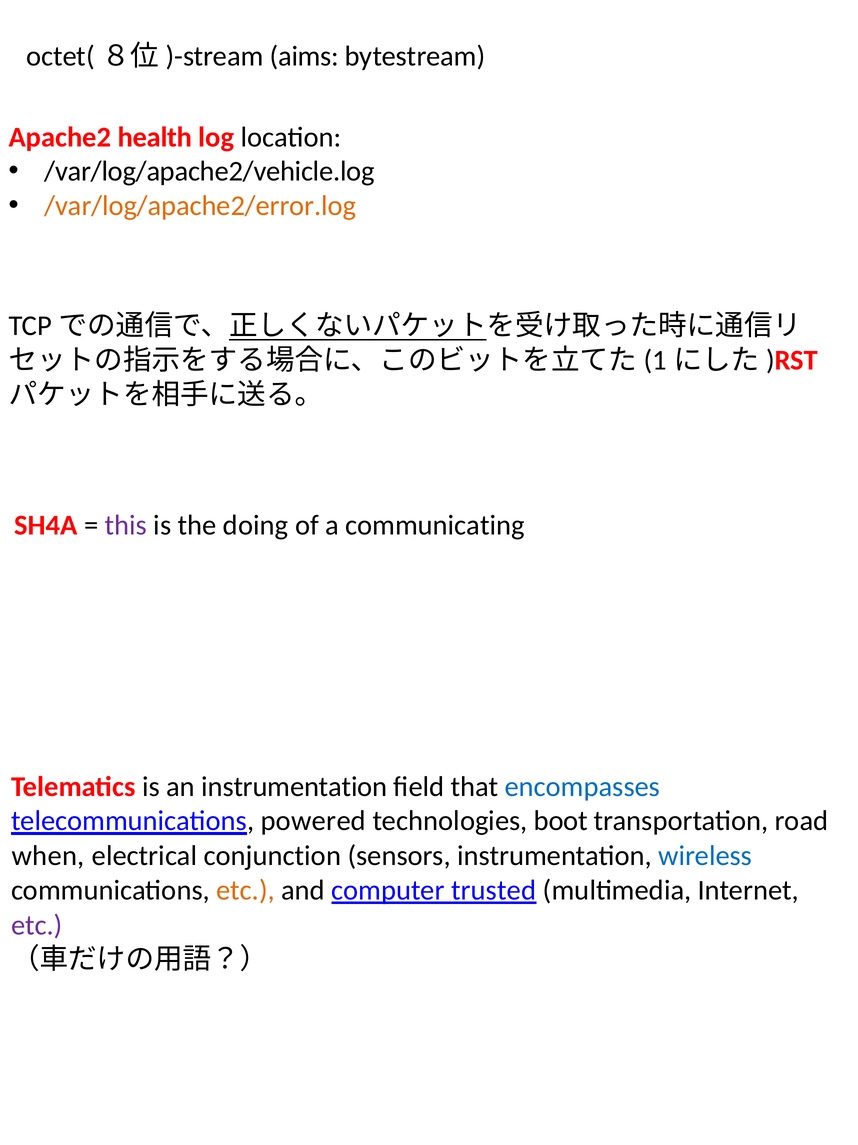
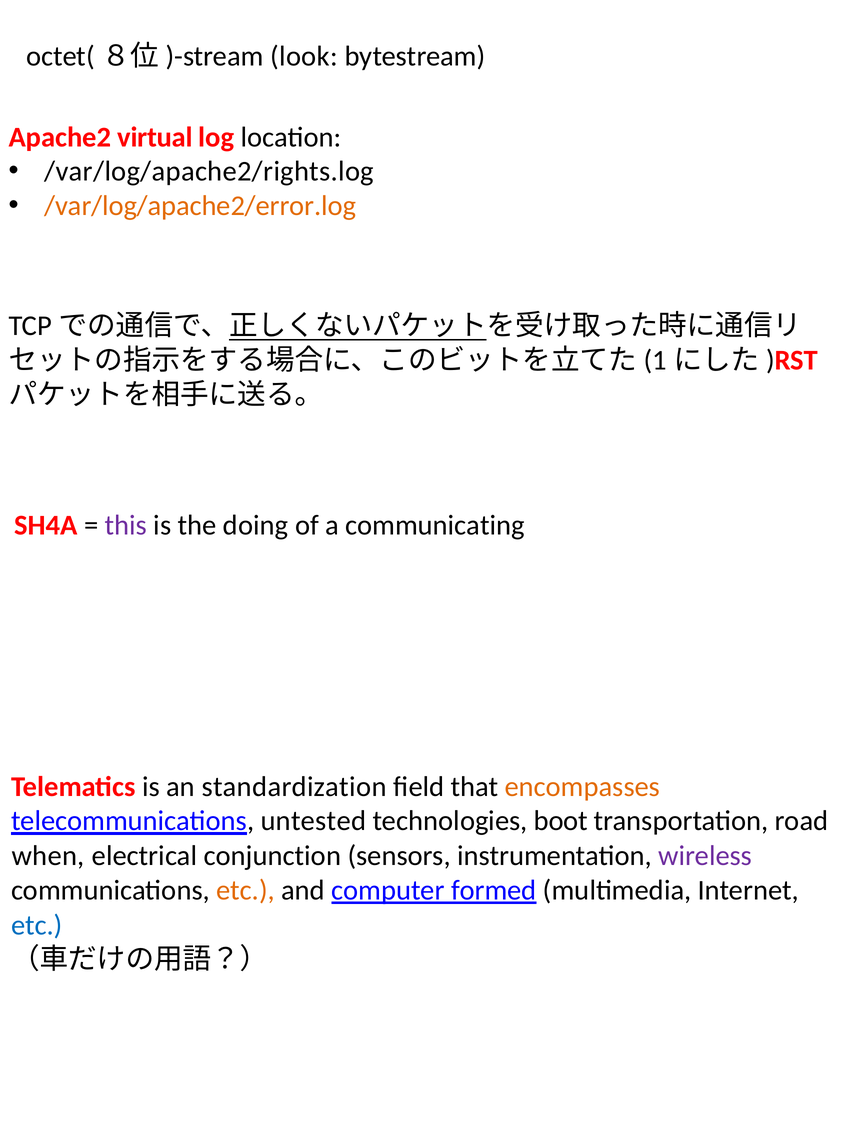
aims: aims -> look
health: health -> virtual
/var/log/apache2/vehicle.log: /var/log/apache2/vehicle.log -> /var/log/apache2/rights.log
an instrumentation: instrumentation -> standardization
encompasses colour: blue -> orange
powered: powered -> untested
wireless colour: blue -> purple
trusted: trusted -> formed
etc at (37, 924) colour: purple -> blue
